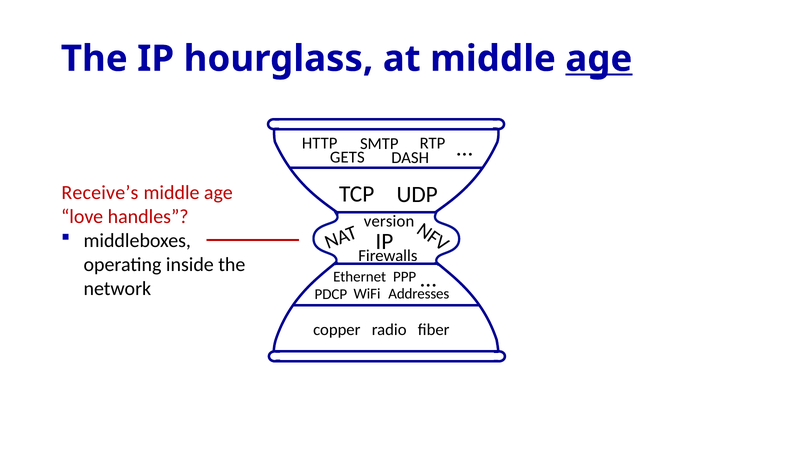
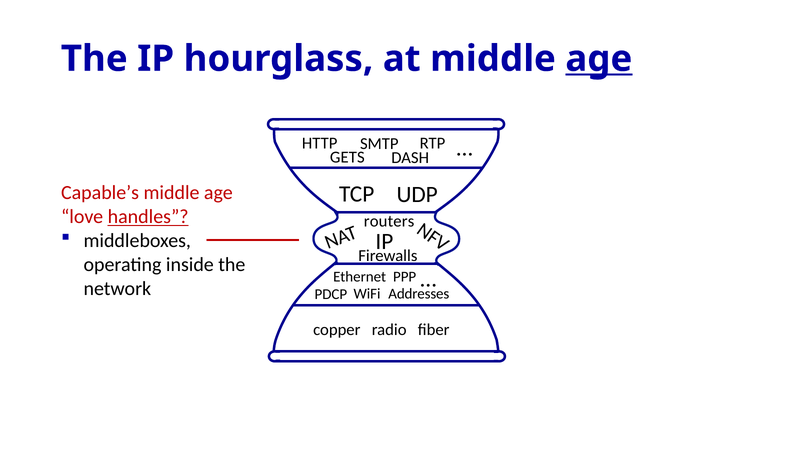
Receive’s: Receive’s -> Capable’s
handles underline: none -> present
version: version -> routers
